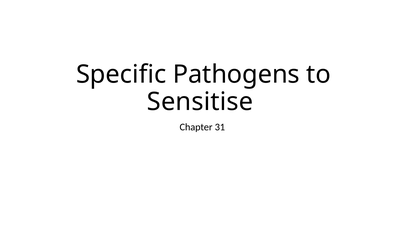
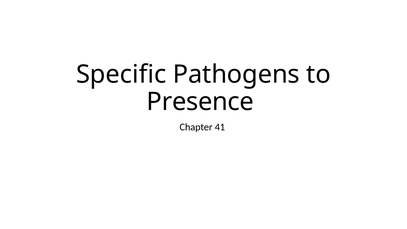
Sensitise: Sensitise -> Presence
31: 31 -> 41
